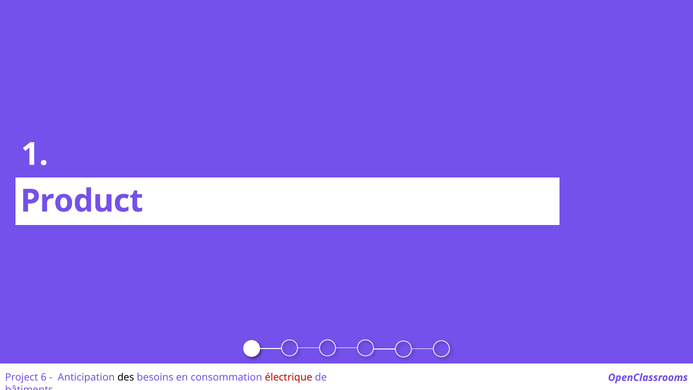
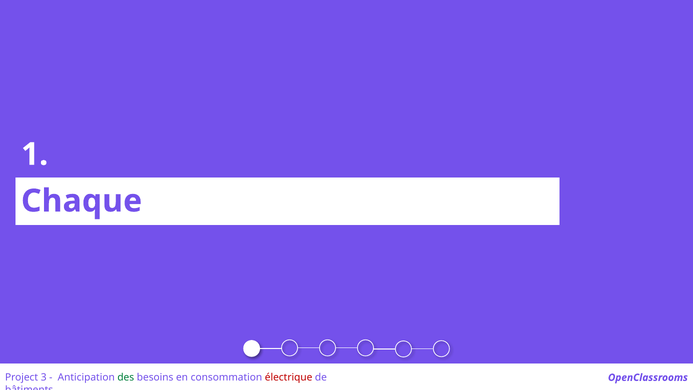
Product: Product -> Chaque
6: 6 -> 3
des colour: black -> green
